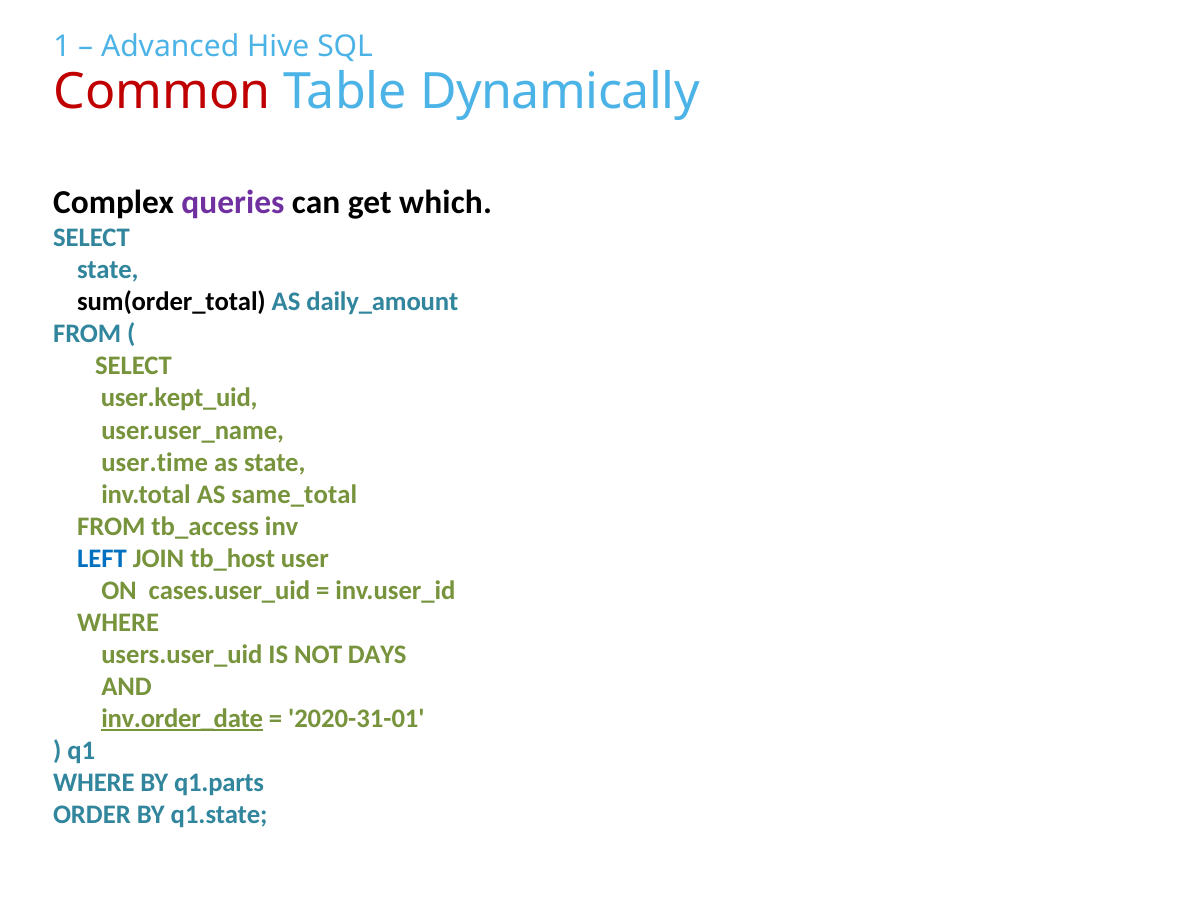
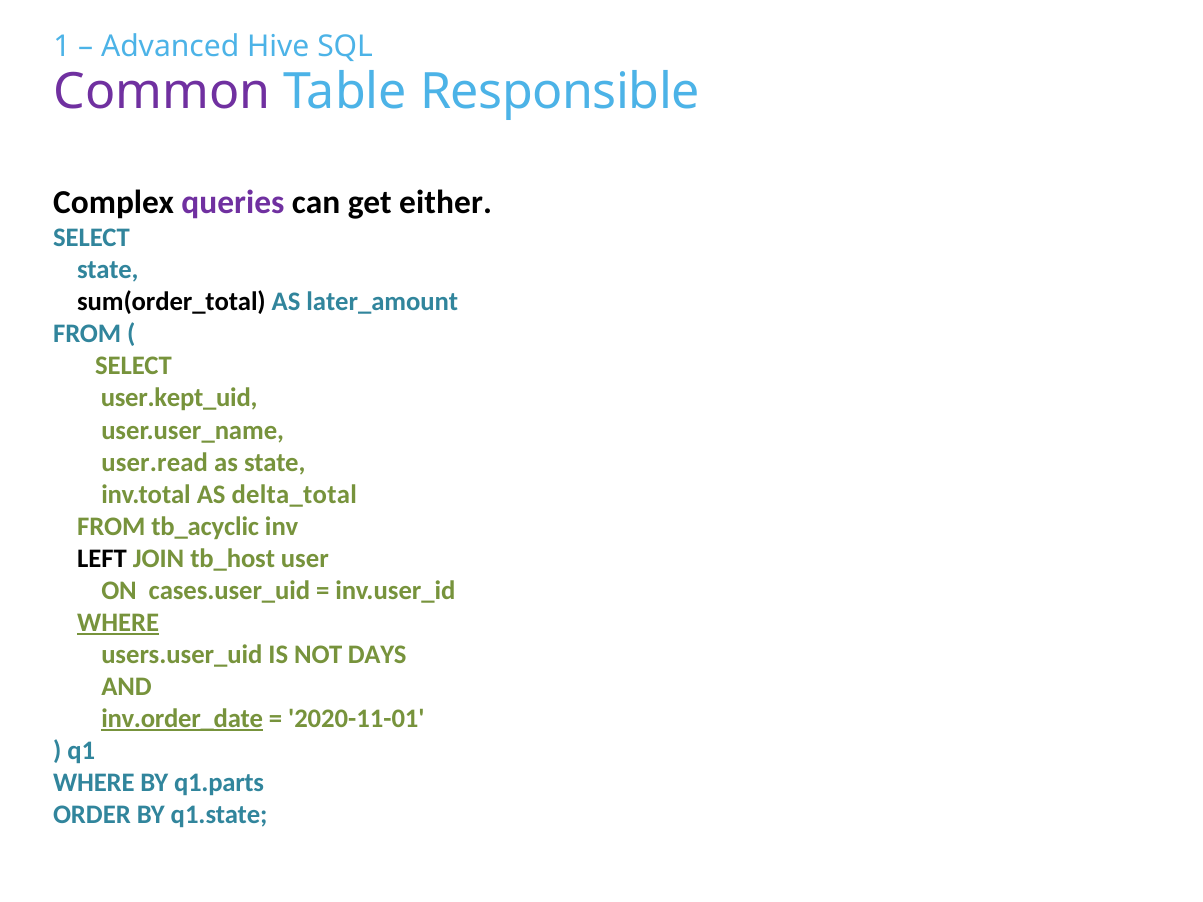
Common colour: red -> purple
Dynamically: Dynamically -> Responsible
which: which -> either
daily_amount: daily_amount -> later_amount
user.time: user.time -> user.read
same_total: same_total -> delta_total
tb_access: tb_access -> tb_acyclic
LEFT colour: blue -> black
WHERE at (118, 623) underline: none -> present
2020-31-01: 2020-31-01 -> 2020-11-01
